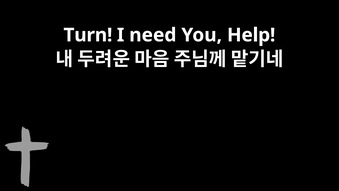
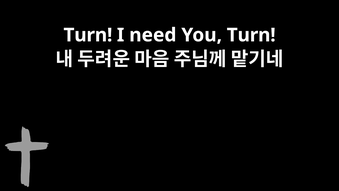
You Help: Help -> Turn
